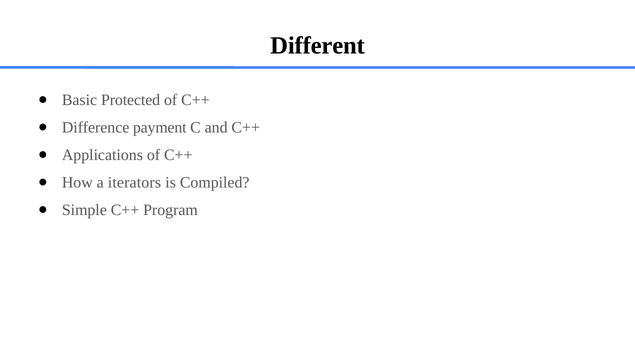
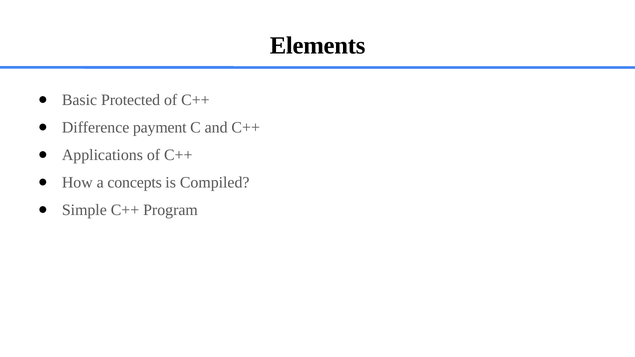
Different: Different -> Elements
iterators: iterators -> concepts
